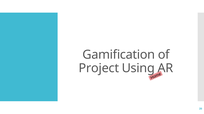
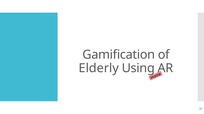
Project: Project -> Elderly
